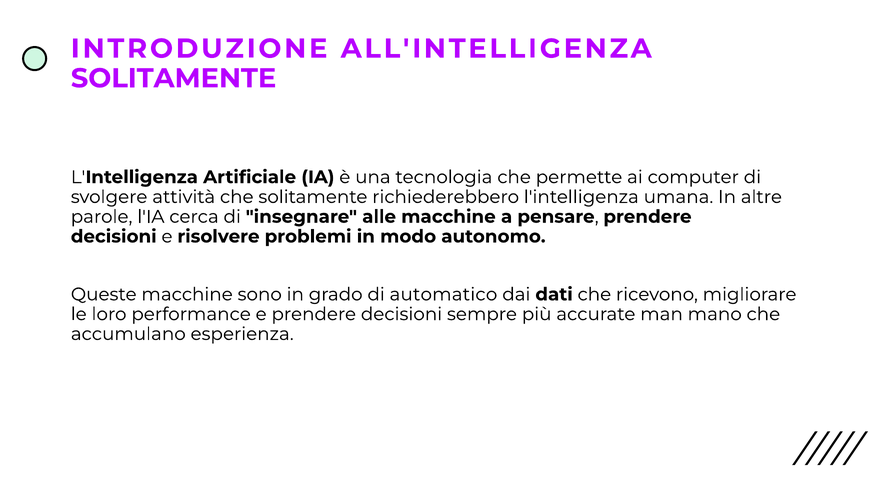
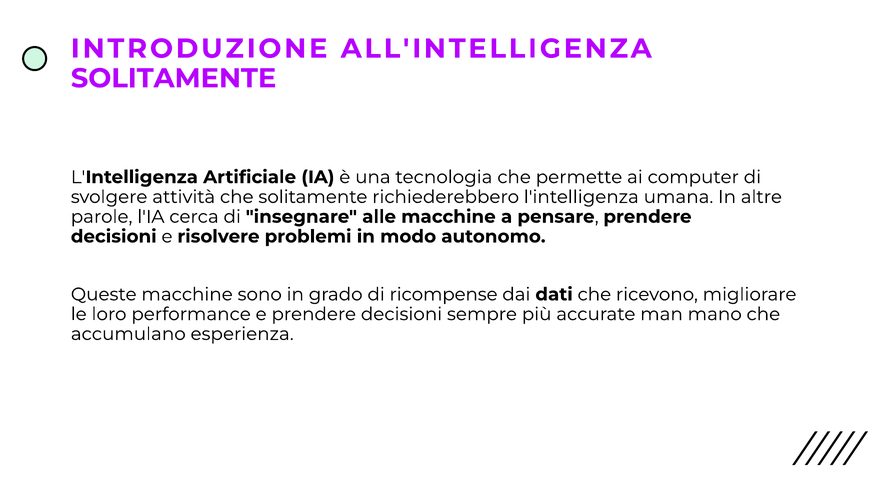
automatico: automatico -> ricompense
